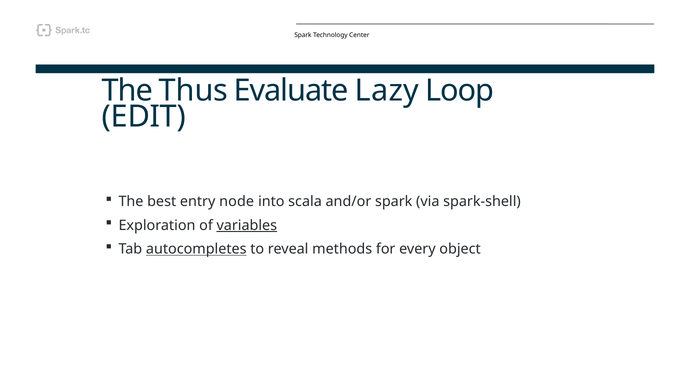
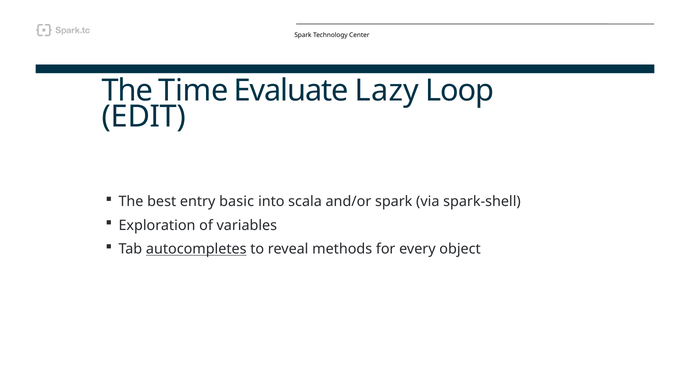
Thus: Thus -> Time
node: node -> basic
variables underline: present -> none
